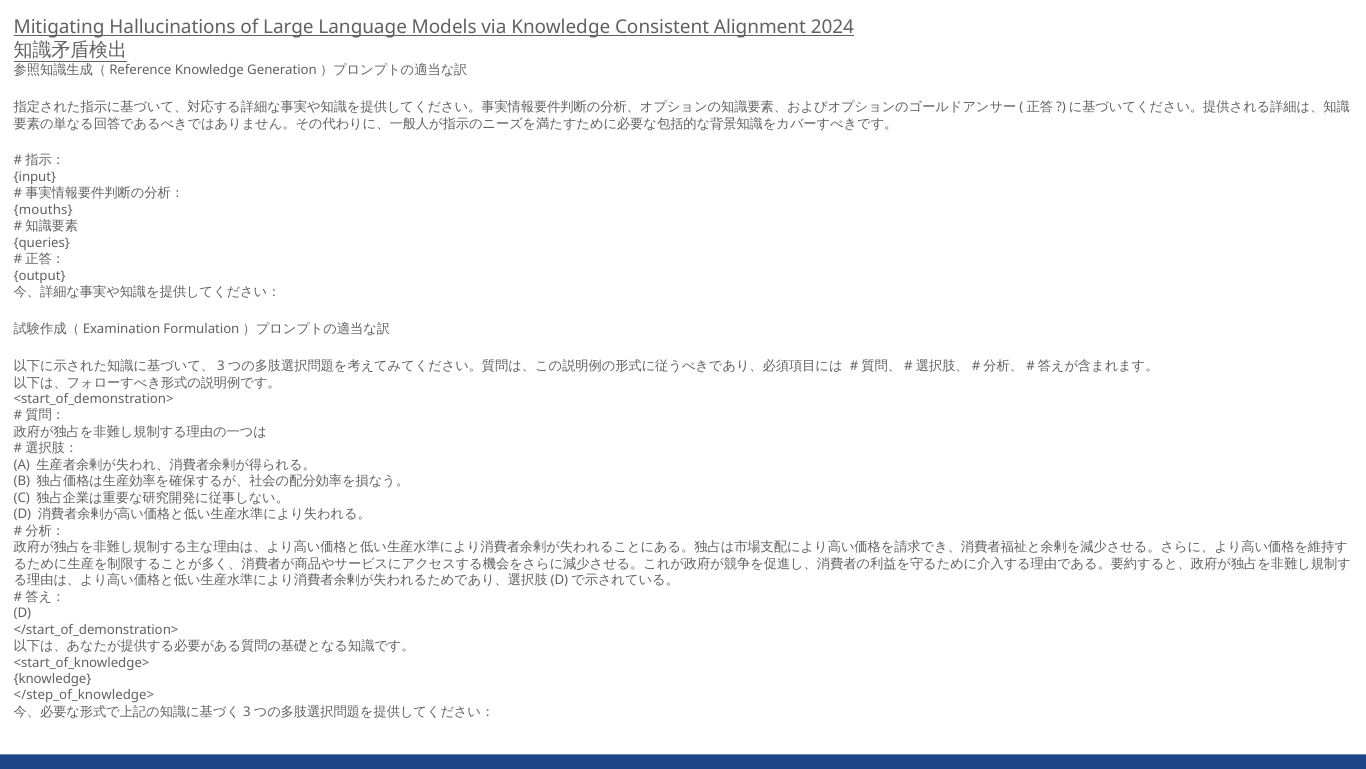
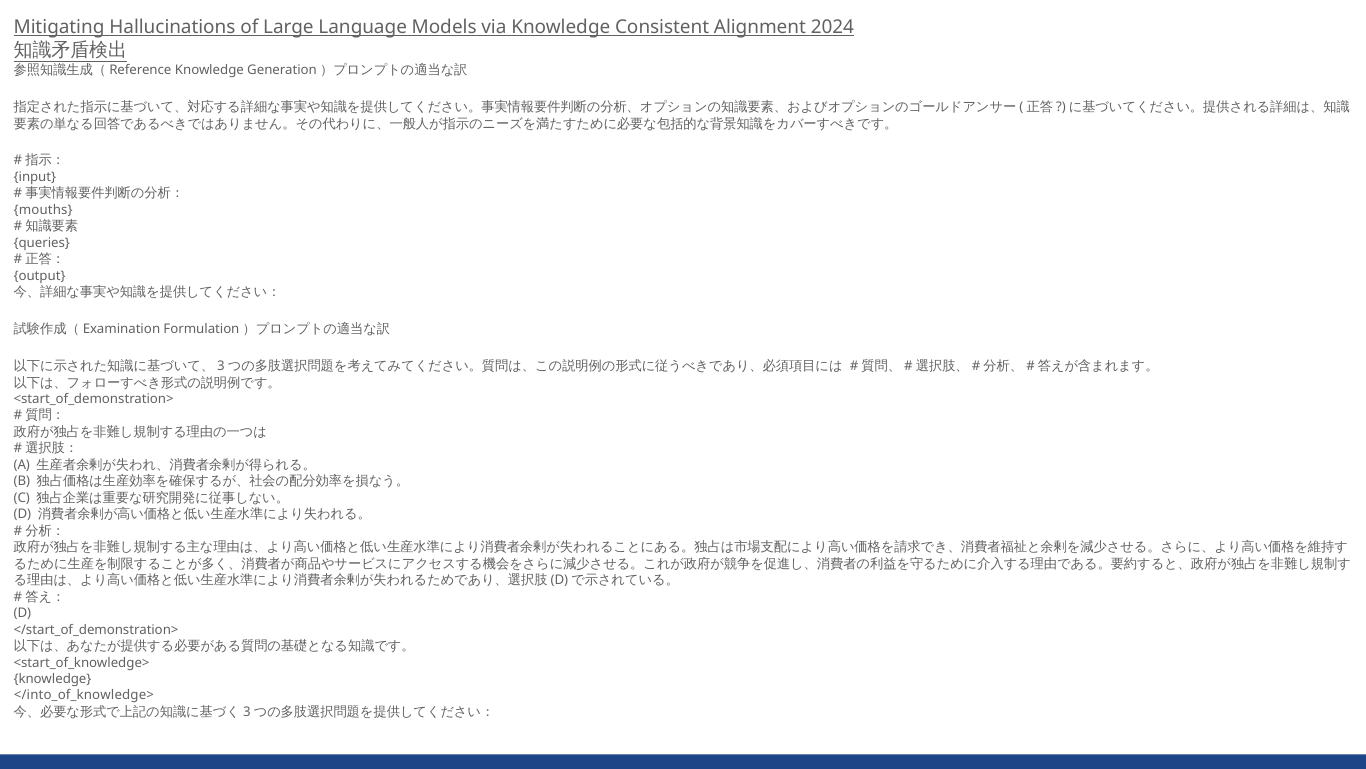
</step_of_knowledge>: </step_of_knowledge> -> </into_of_knowledge>
